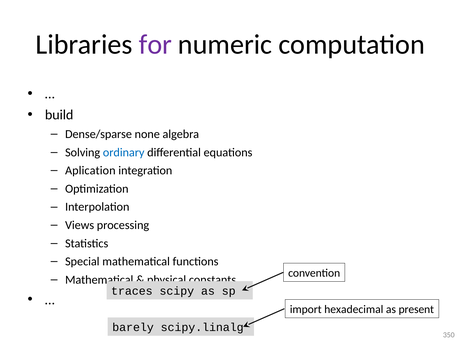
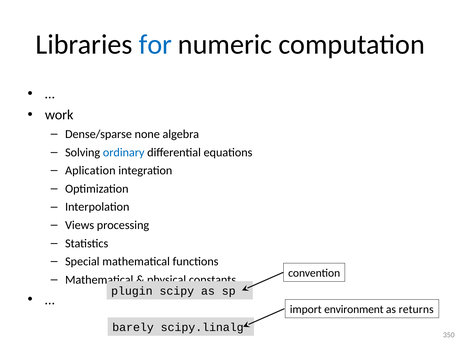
for colour: purple -> blue
build: build -> work
traces: traces -> plugin
hexadecimal: hexadecimal -> environment
present: present -> returns
